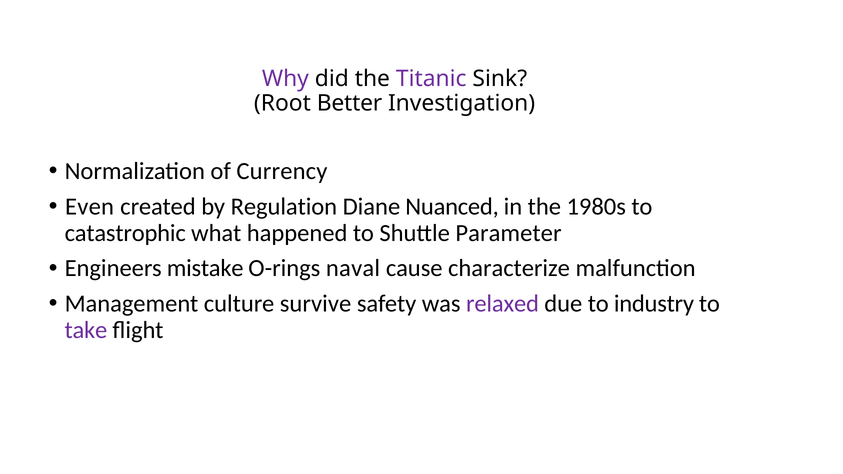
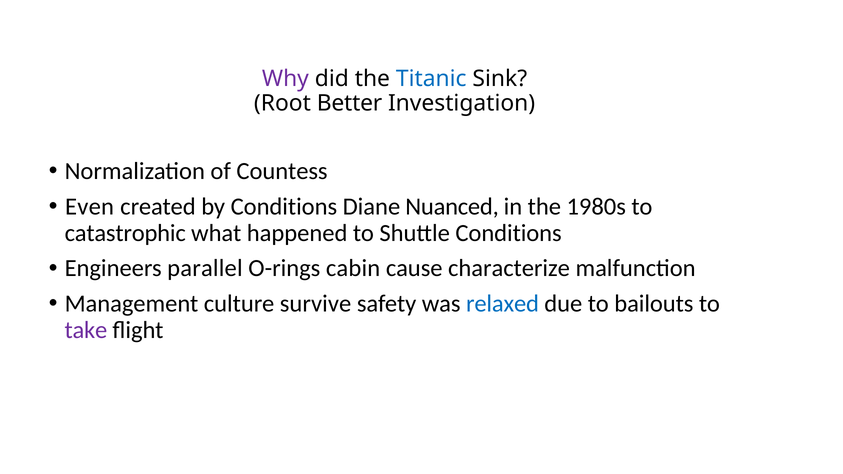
Titanic colour: purple -> blue
Currency: Currency -> Countess
by Regulation: Regulation -> Conditions
Shuttle Parameter: Parameter -> Conditions
mistake: mistake -> parallel
naval: naval -> cabin
relaxed colour: purple -> blue
industry: industry -> bailouts
